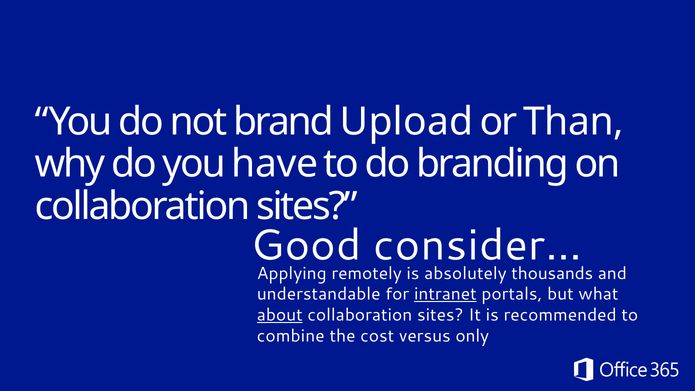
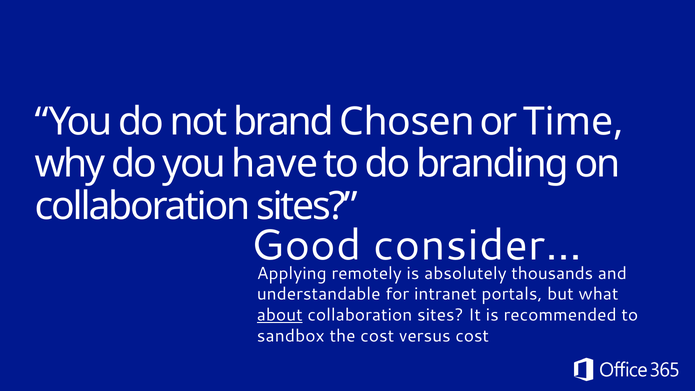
Upload: Upload -> Chosen
Than: Than -> Time
intranet underline: present -> none
combine: combine -> sandbox
versus only: only -> cost
